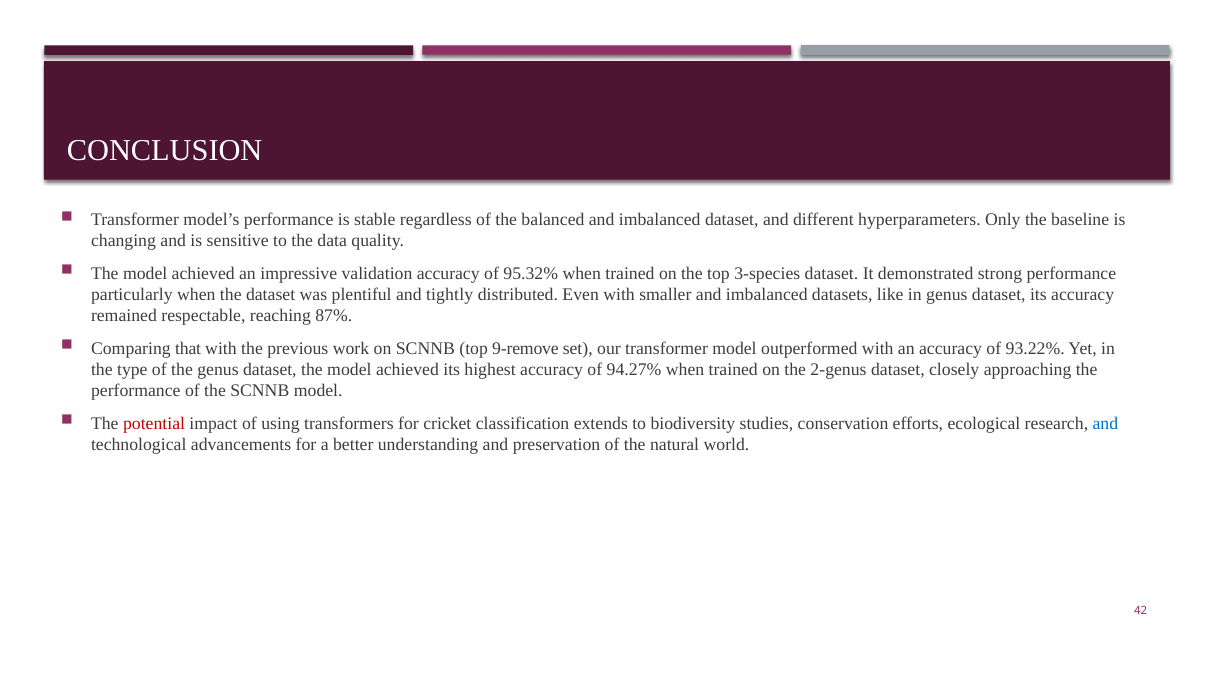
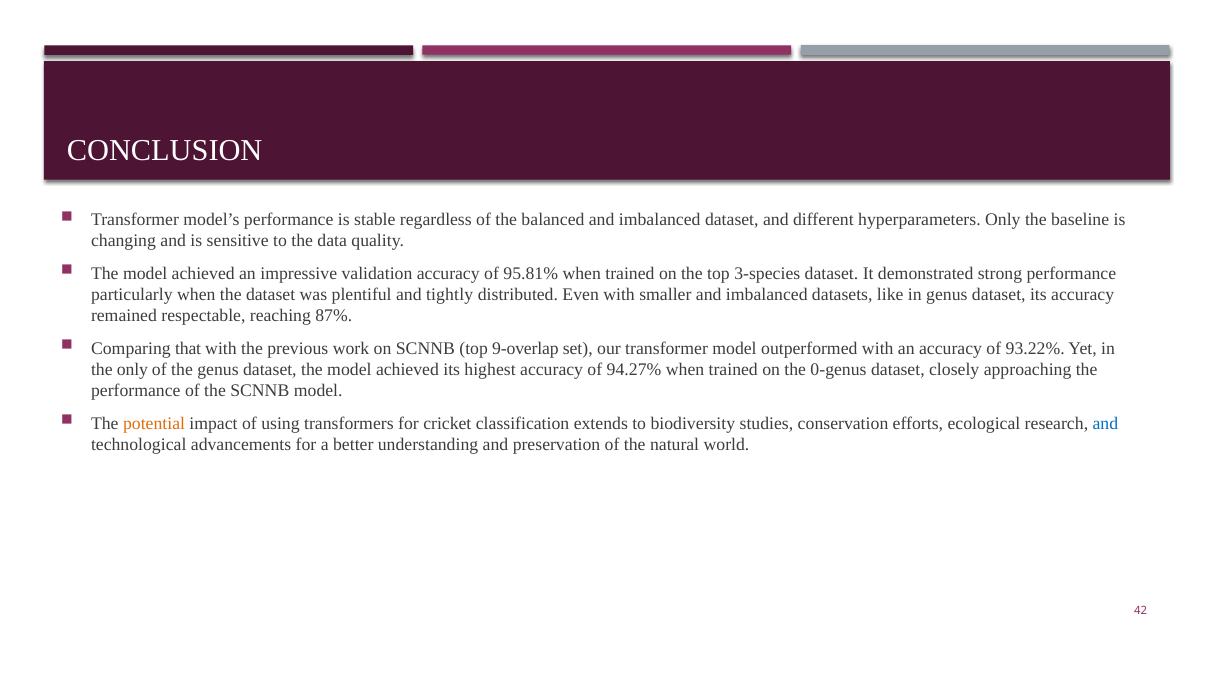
95.32%: 95.32% -> 95.81%
9-remove: 9-remove -> 9-overlap
the type: type -> only
2-genus: 2-genus -> 0-genus
potential colour: red -> orange
